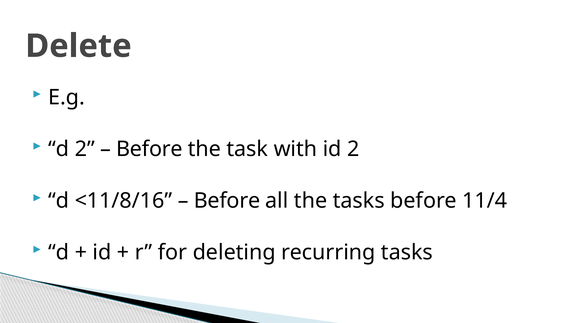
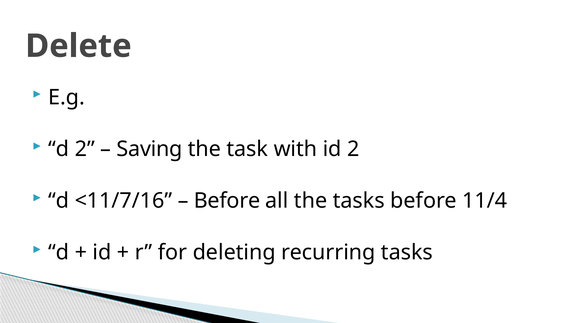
Before at (149, 149): Before -> Saving
<11/8/16: <11/8/16 -> <11/7/16
